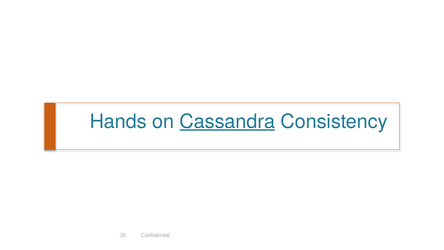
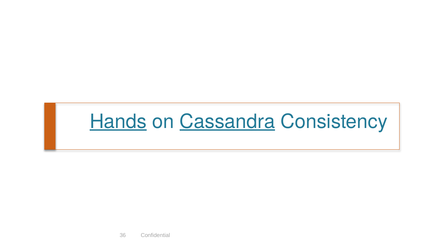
Hands underline: none -> present
